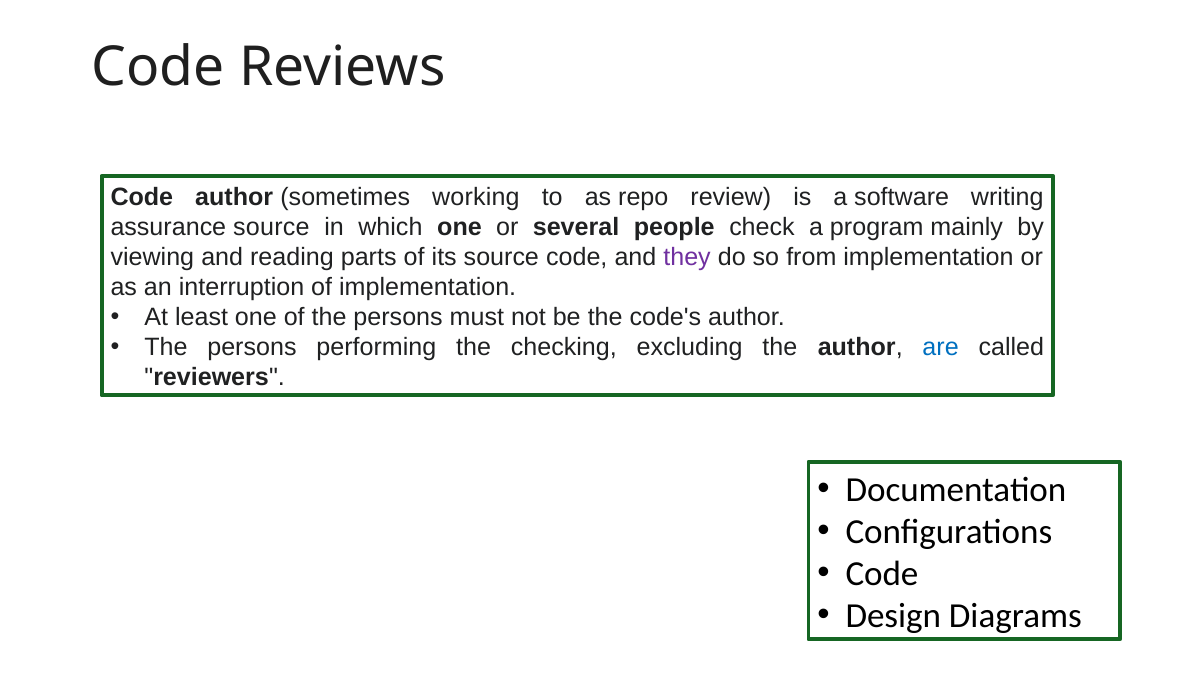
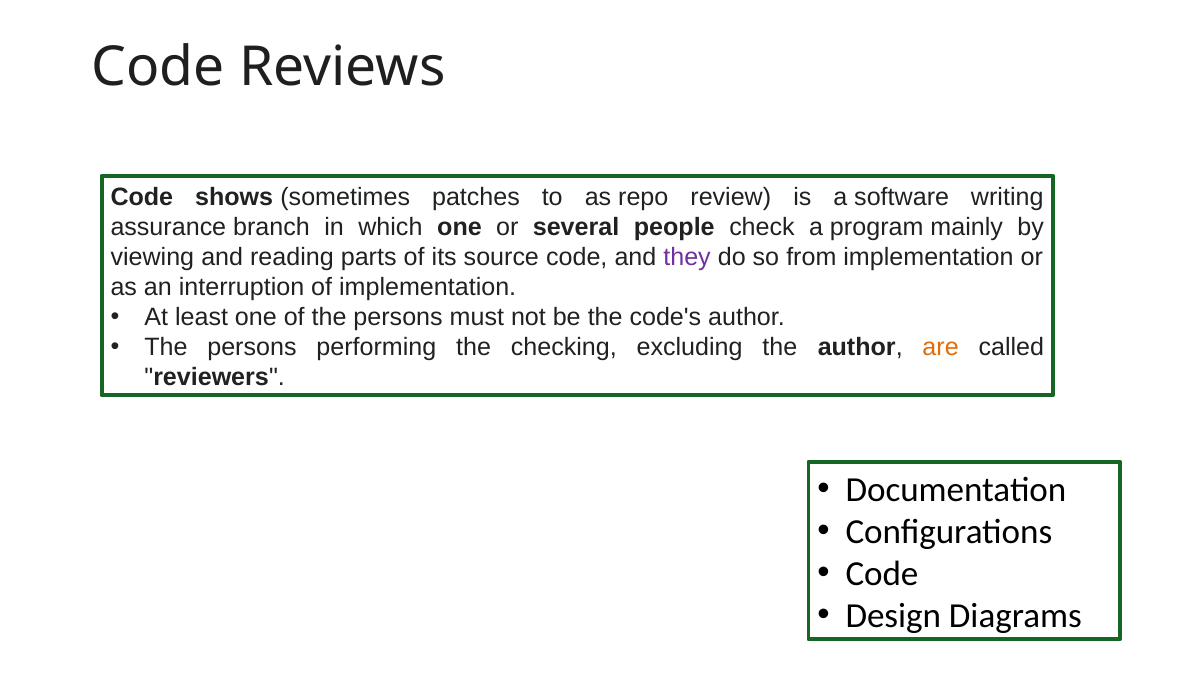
Code author: author -> shows
working: working -> patches
assurance source: source -> branch
are colour: blue -> orange
